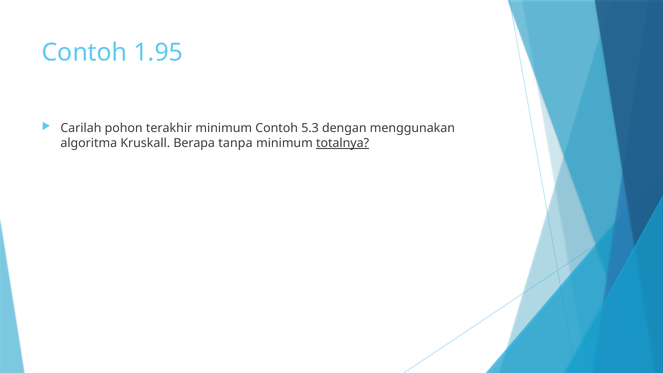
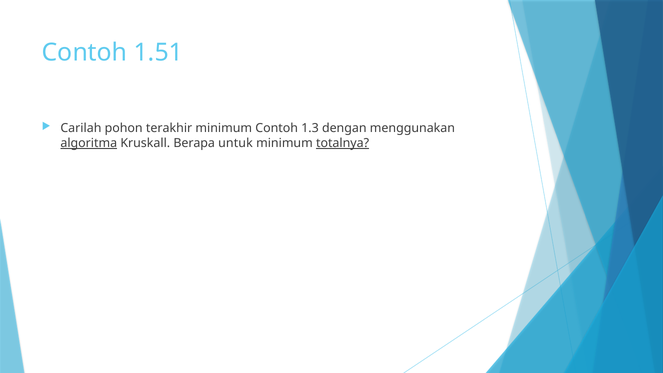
1.95: 1.95 -> 1.51
5.3: 5.3 -> 1.3
algoritma underline: none -> present
tanpa: tanpa -> untuk
